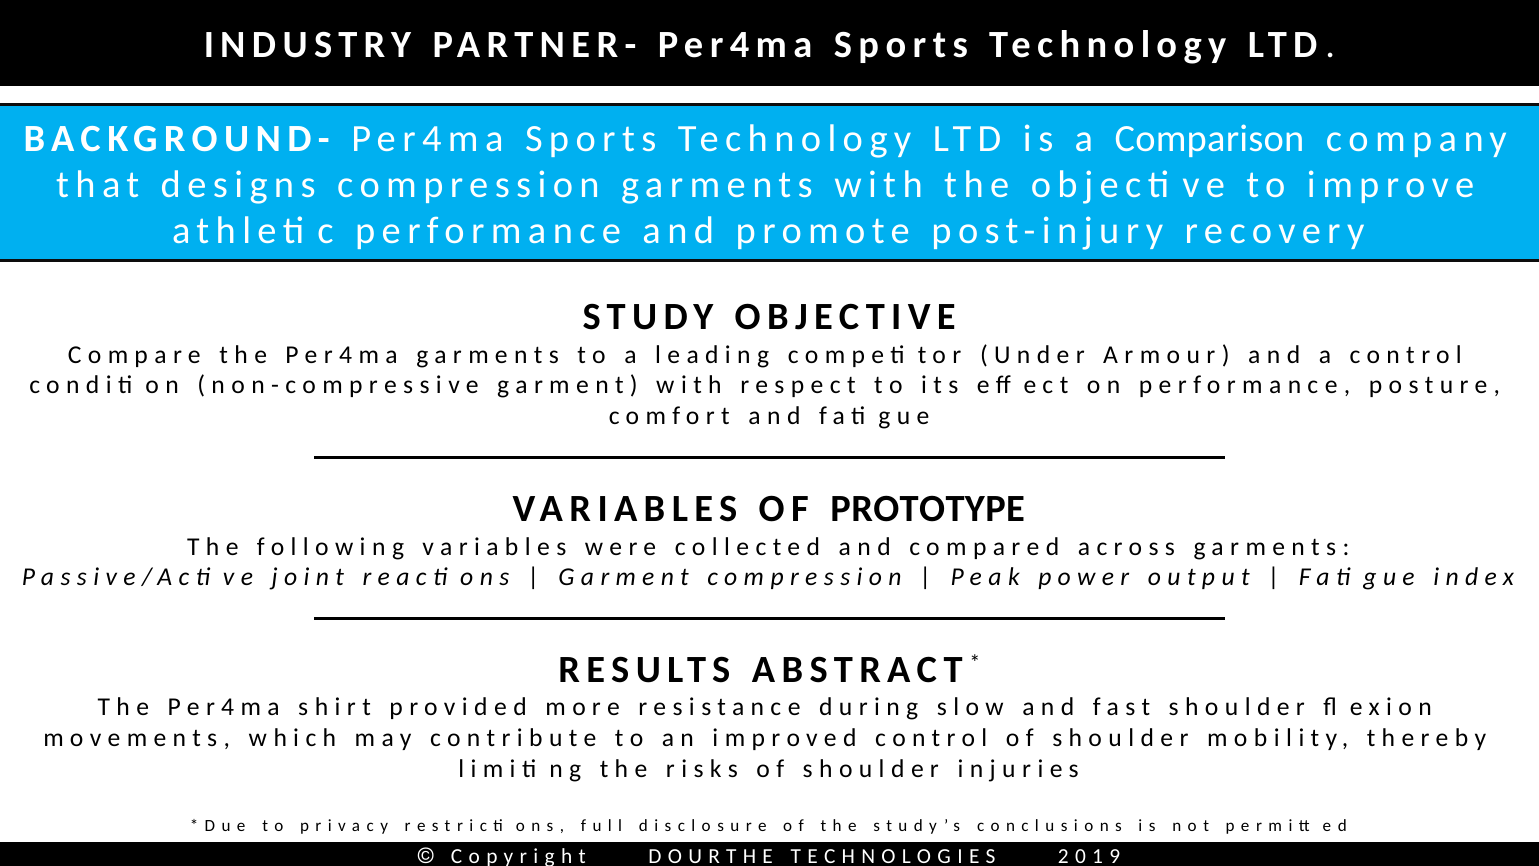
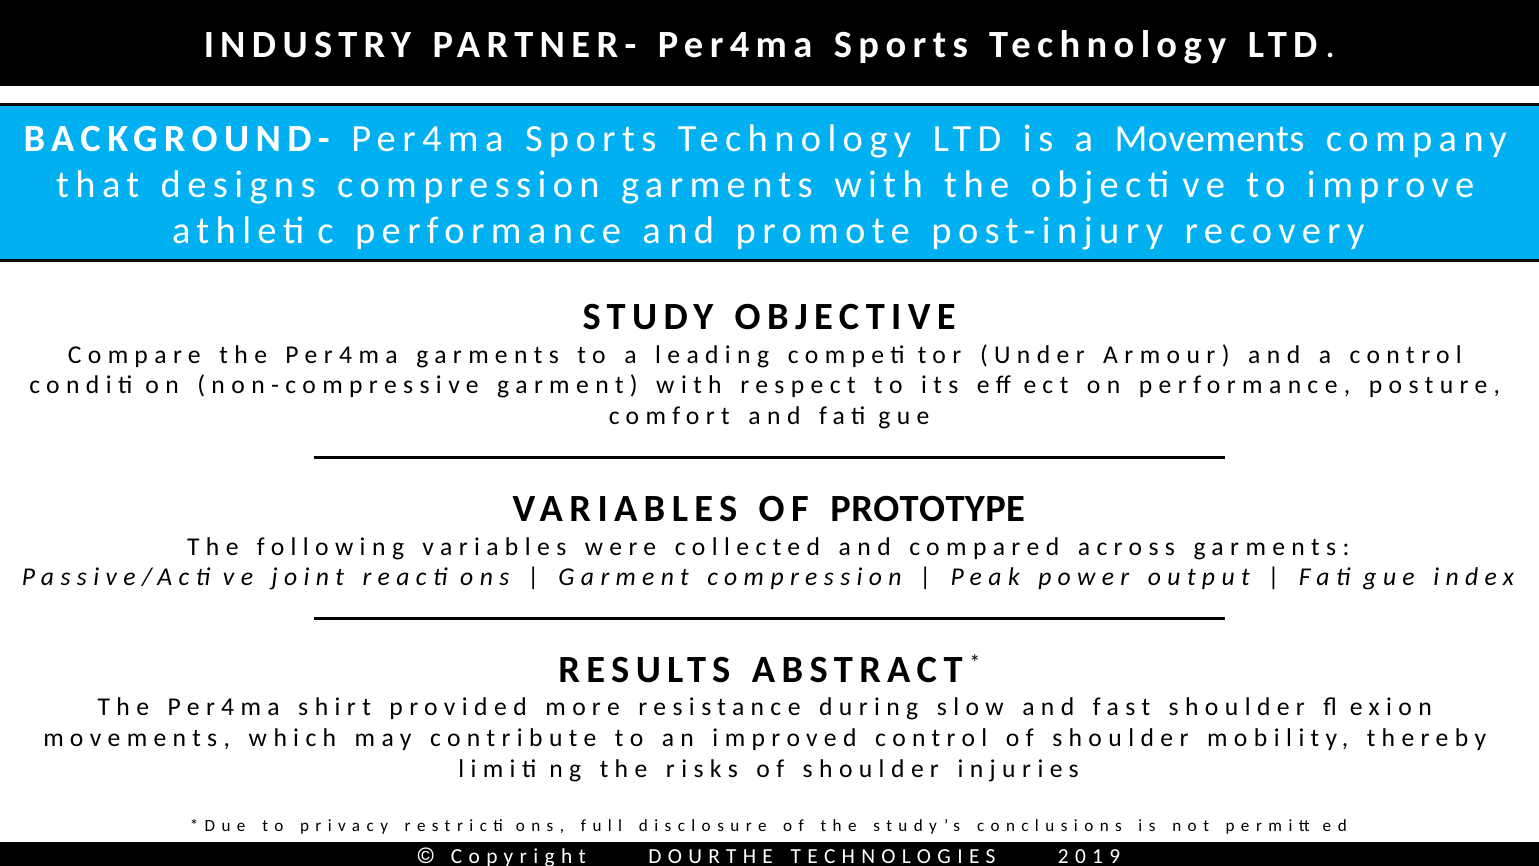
Comparison: Comparison -> Movements
